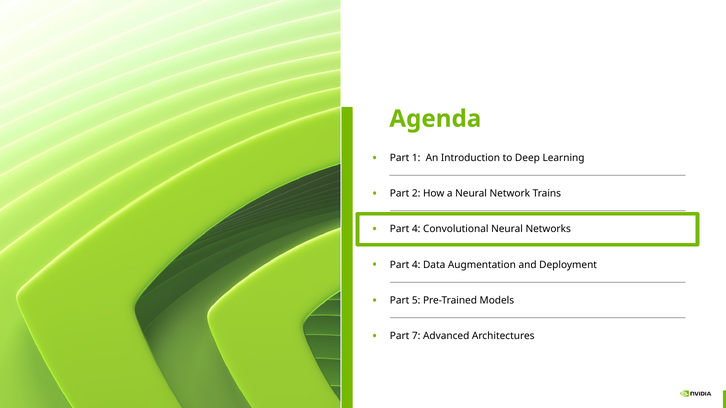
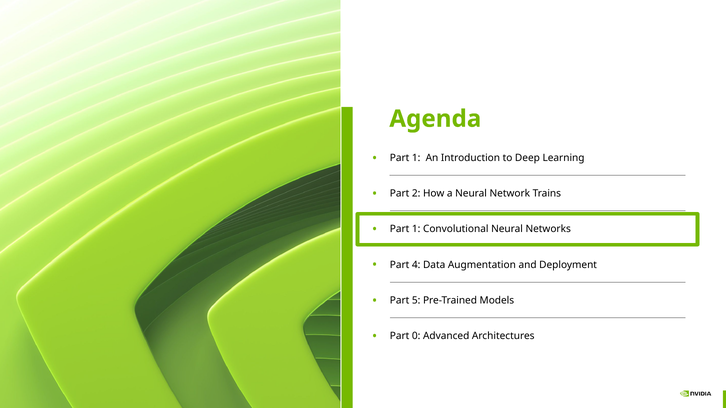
4 at (416, 229): 4 -> 1
7: 7 -> 0
